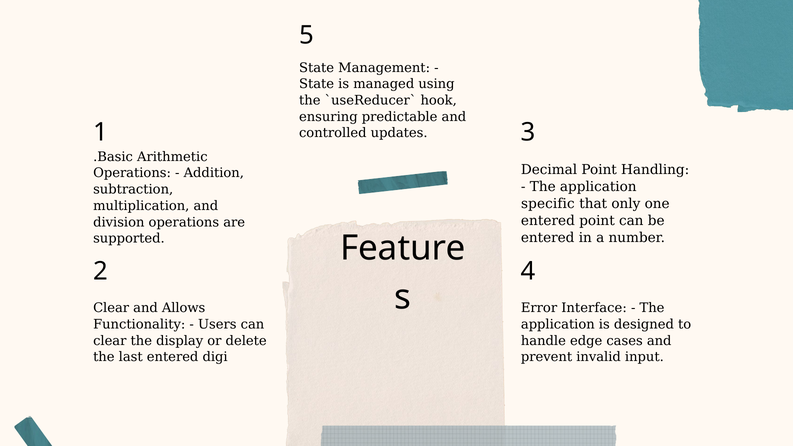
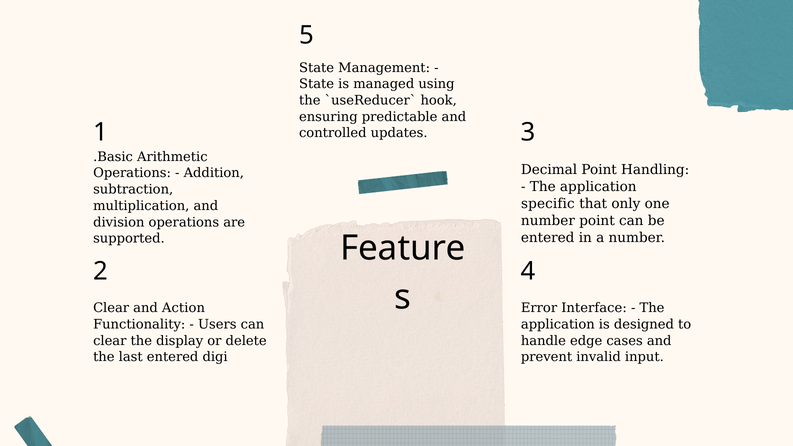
entered at (548, 221): entered -> number
Allows: Allows -> Action
